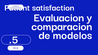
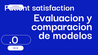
.5: .5 -> .0
